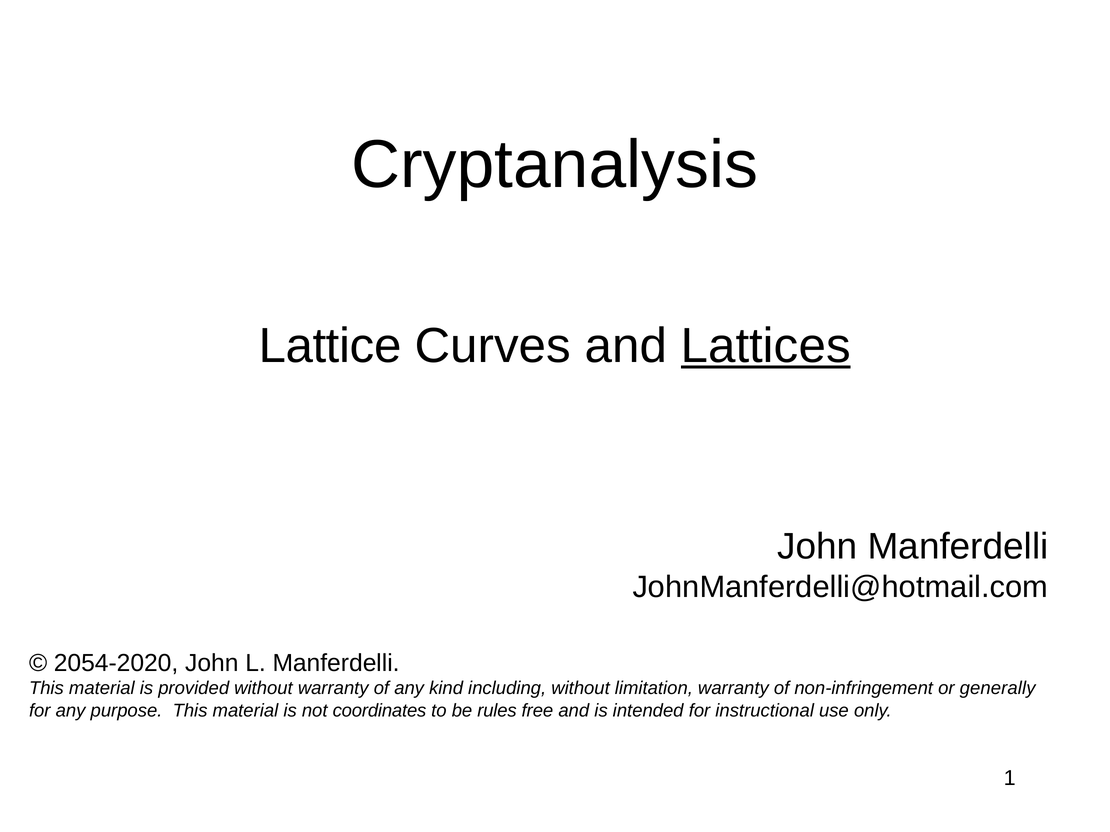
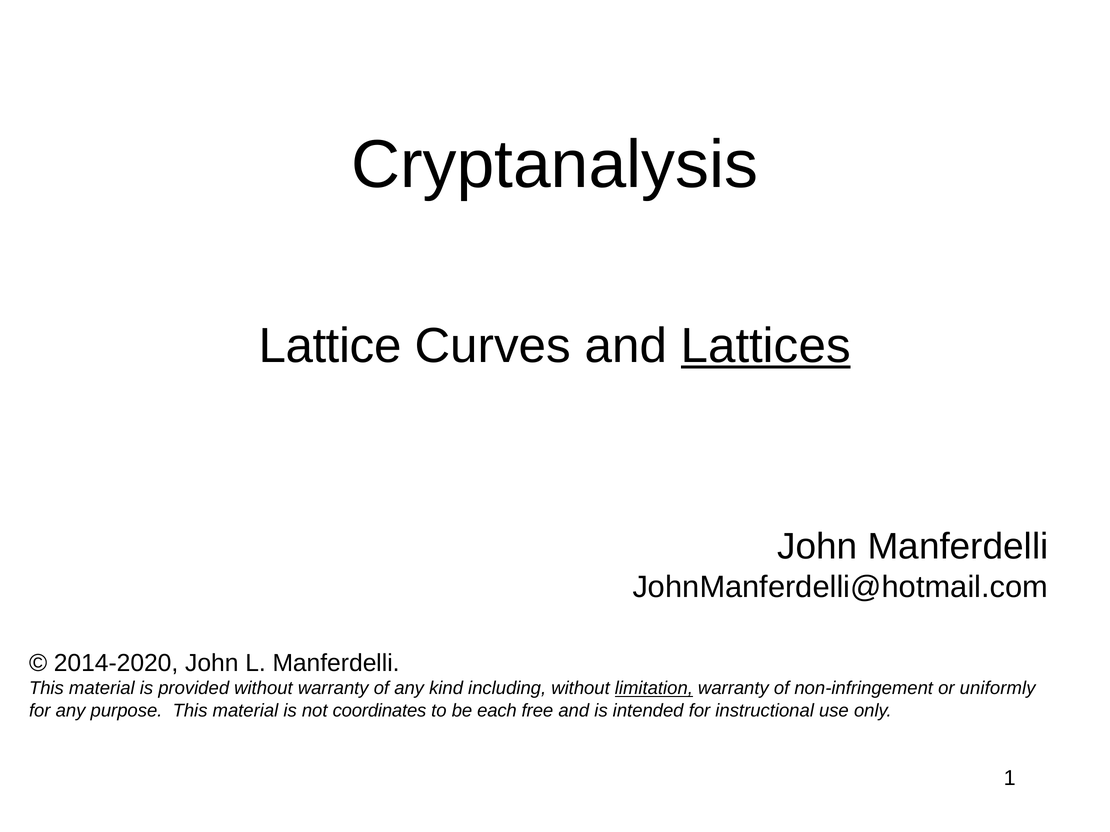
2054-2020: 2054-2020 -> 2014-2020
limitation underline: none -> present
generally: generally -> uniformly
rules: rules -> each
